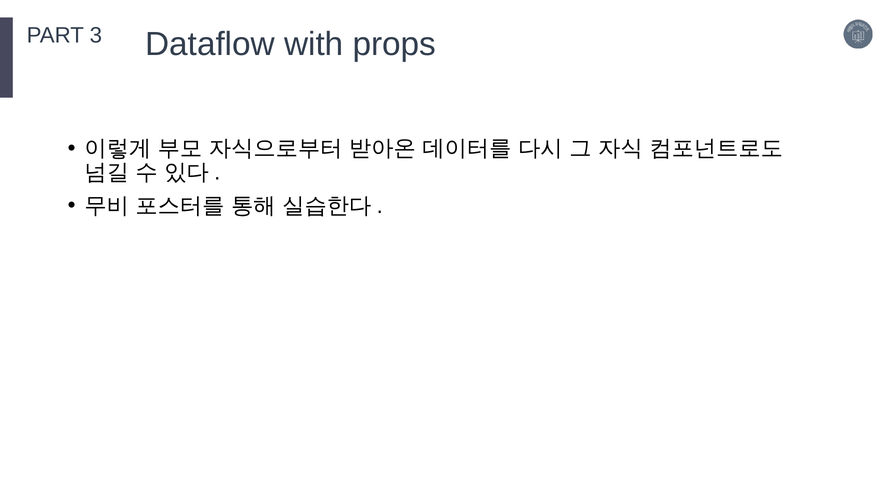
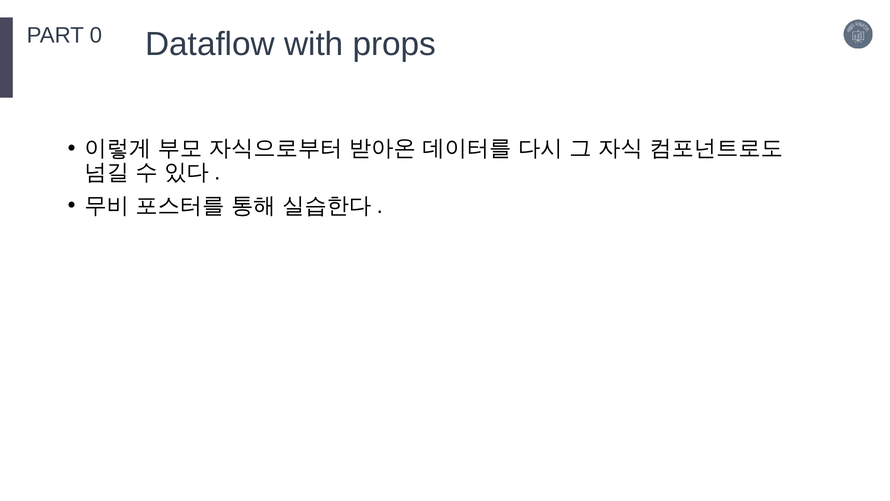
3: 3 -> 0
